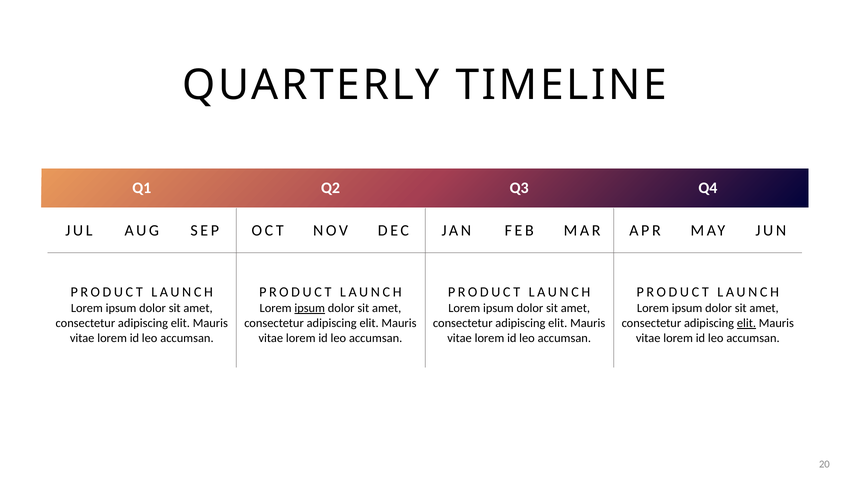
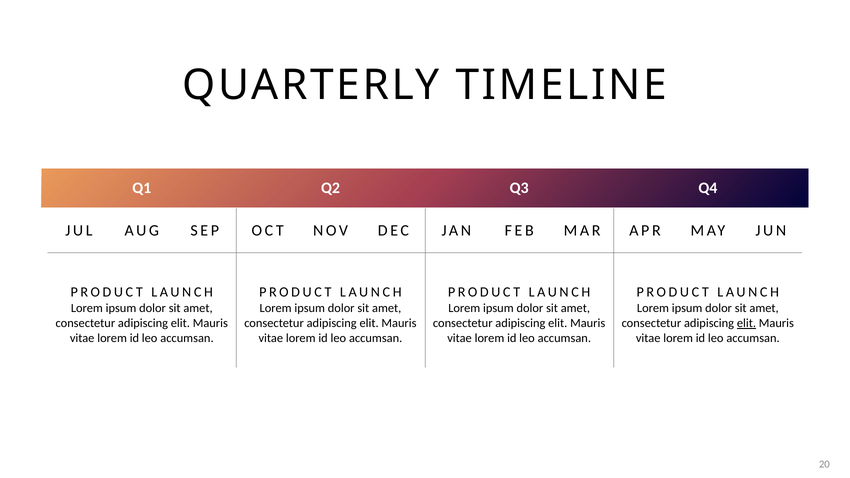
ipsum at (310, 308) underline: present -> none
